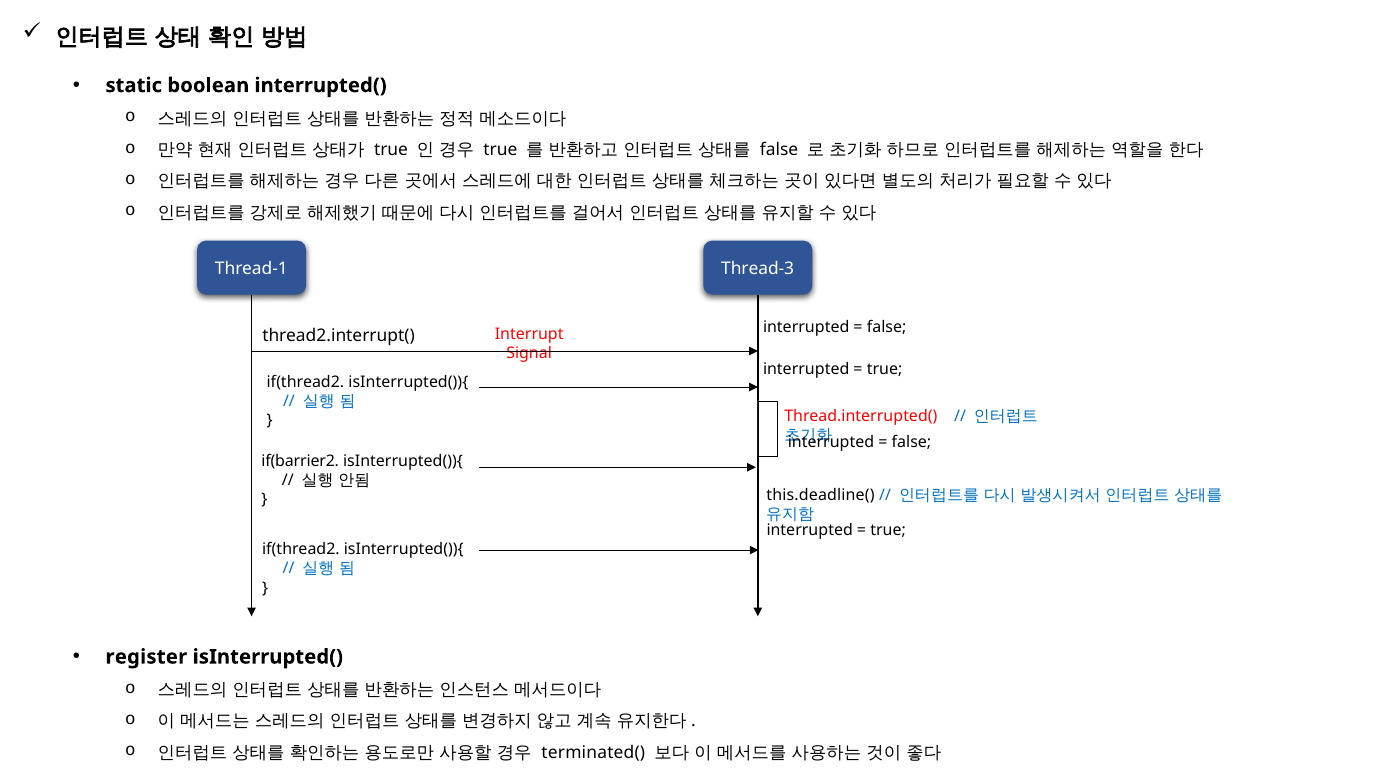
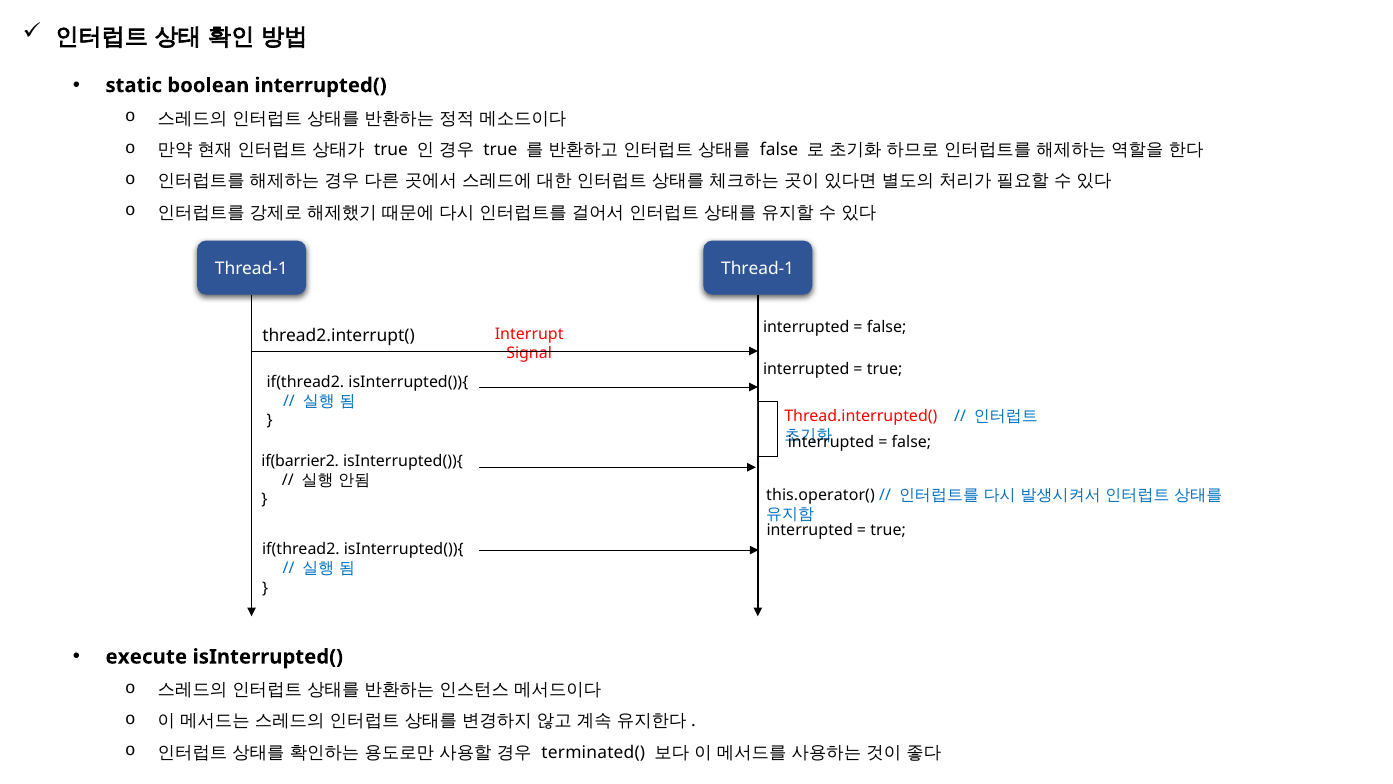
Thread-1 Thread-3: Thread-3 -> Thread-1
this.deadline(: this.deadline( -> this.operator(
register: register -> execute
